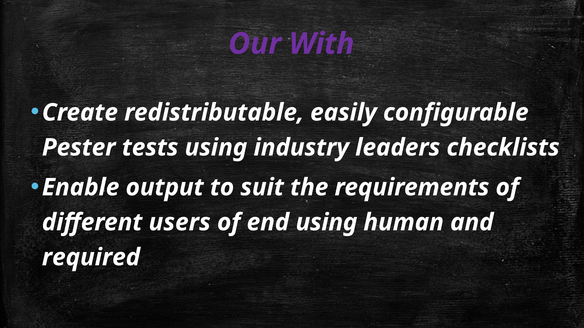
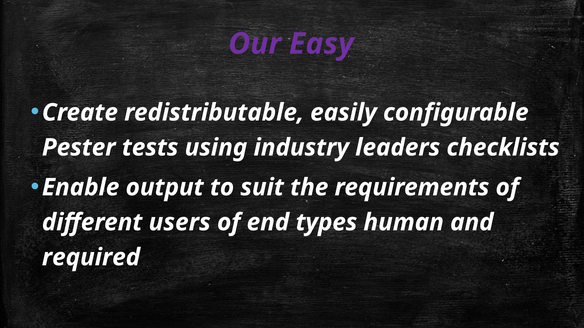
With: With -> Easy
end using: using -> types
